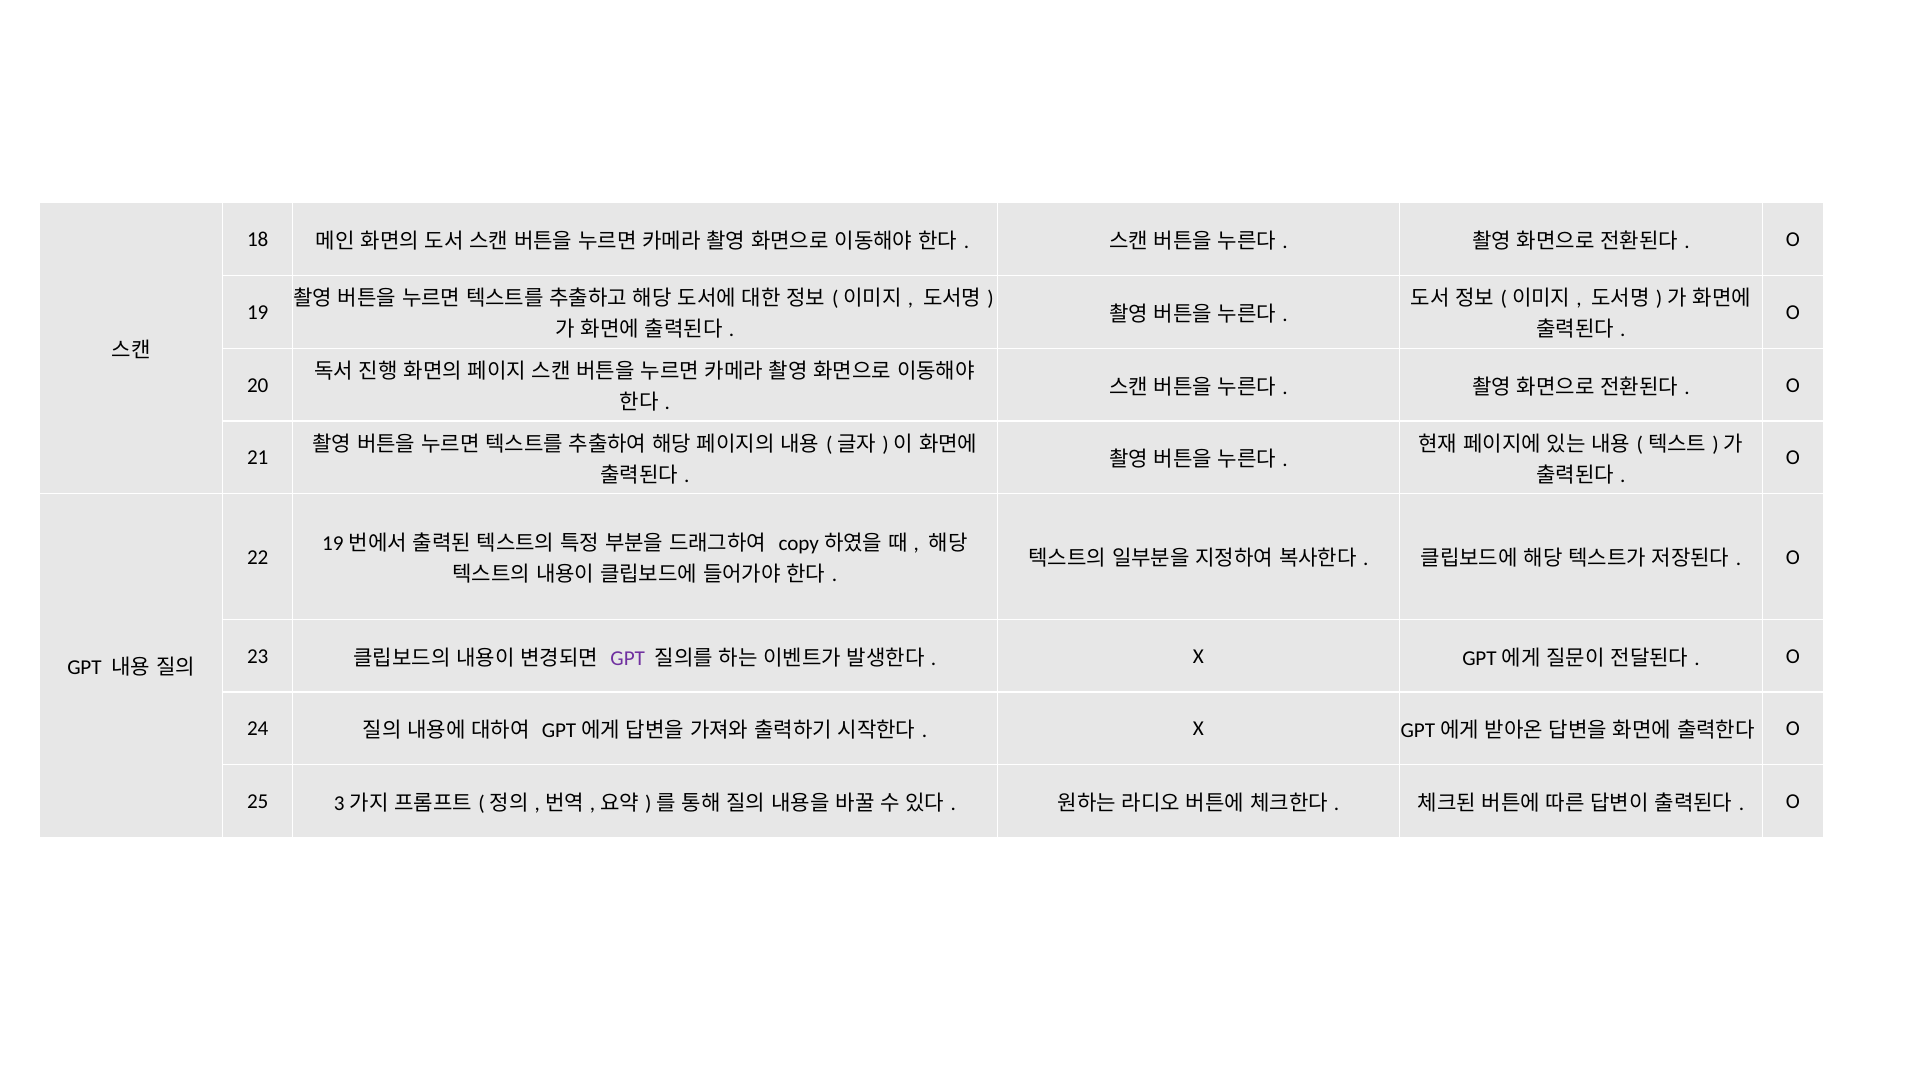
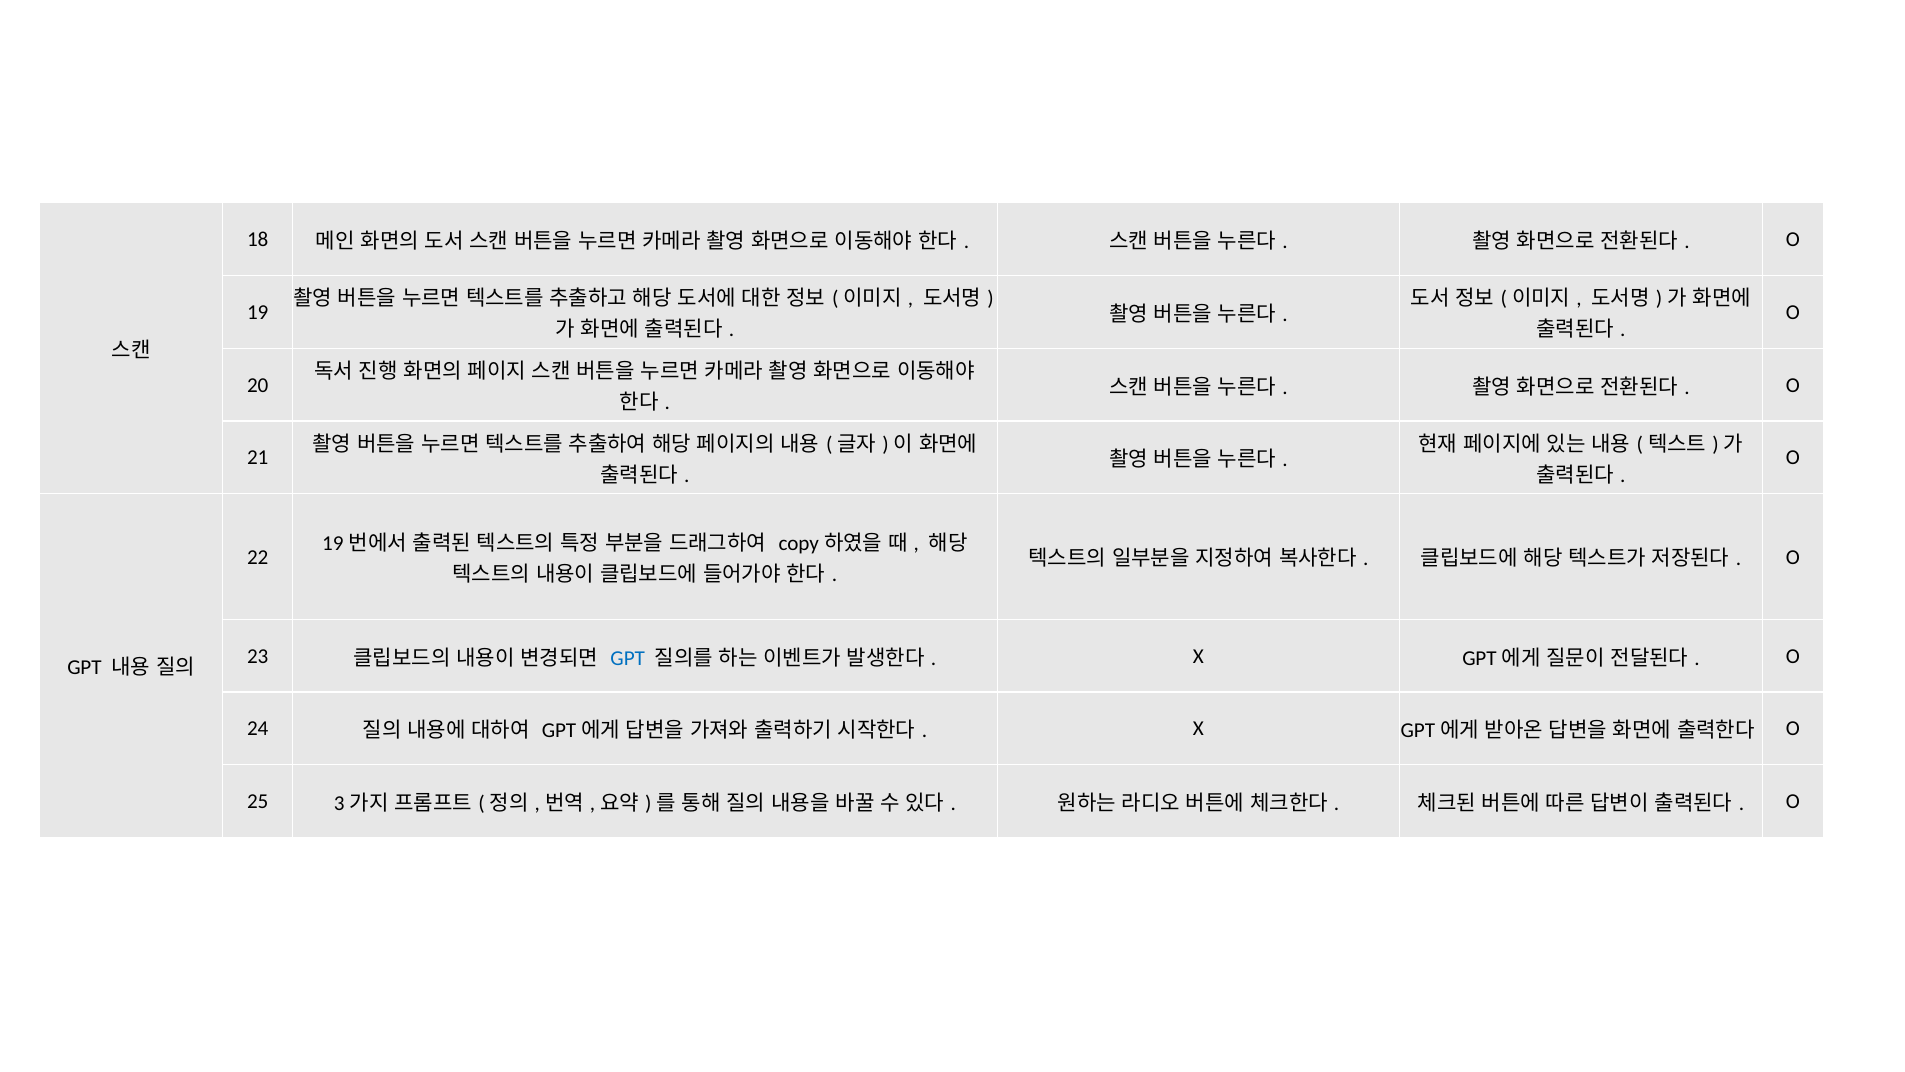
GPT at (628, 658) colour: purple -> blue
